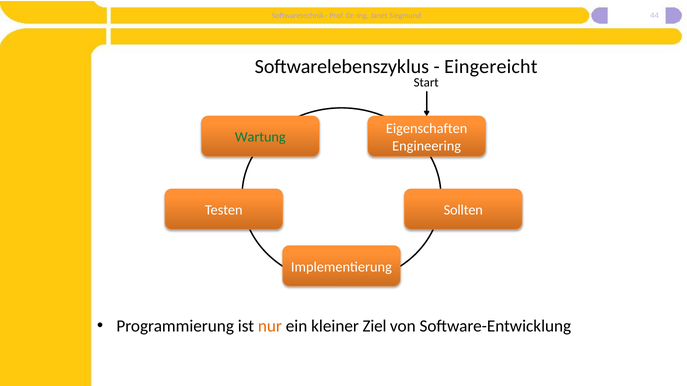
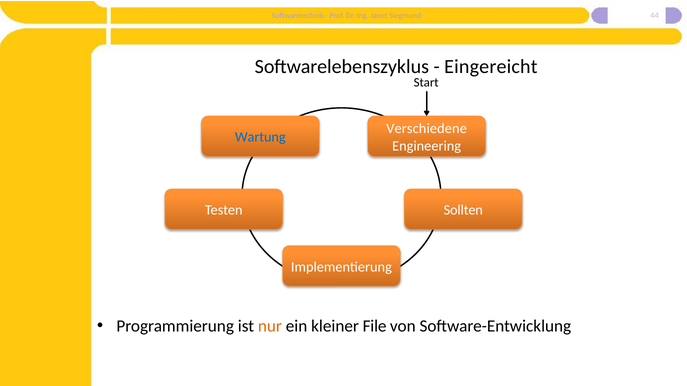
Eigenschaften: Eigenschaften -> Verschiedene
Wartung colour: green -> blue
Ziel: Ziel -> File
